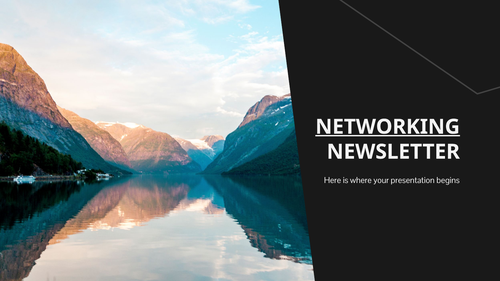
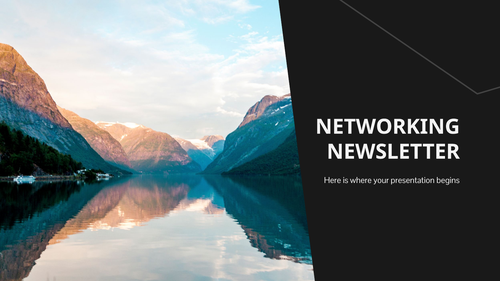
NETWORKING underline: present -> none
